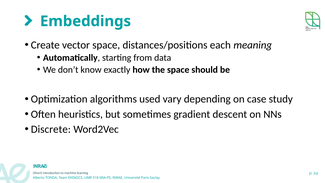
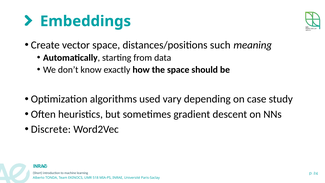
each: each -> such
